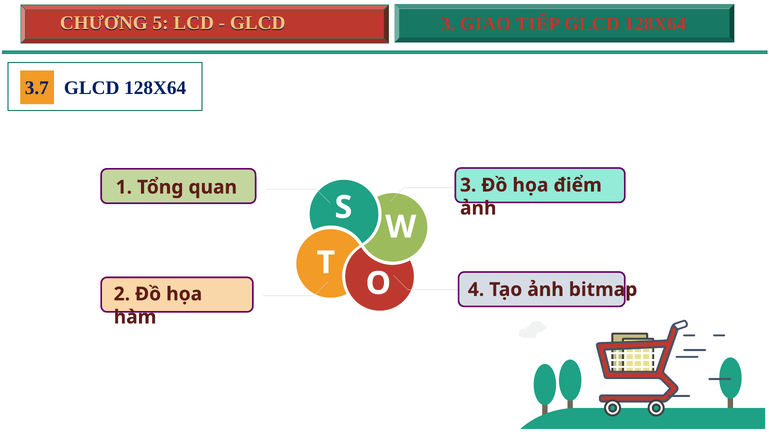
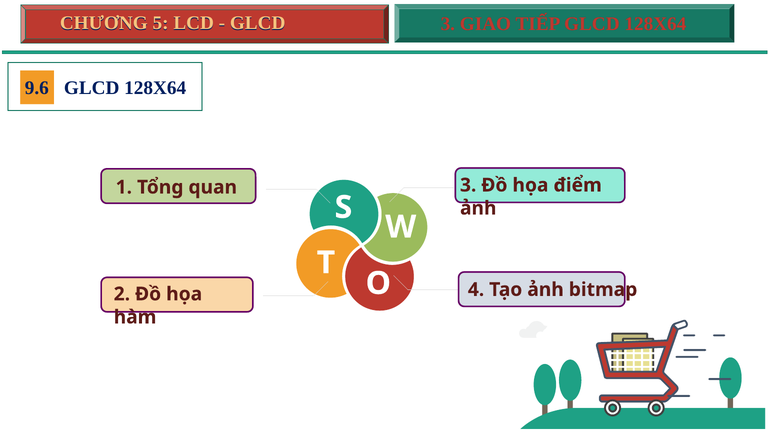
3.7: 3.7 -> 9.6
